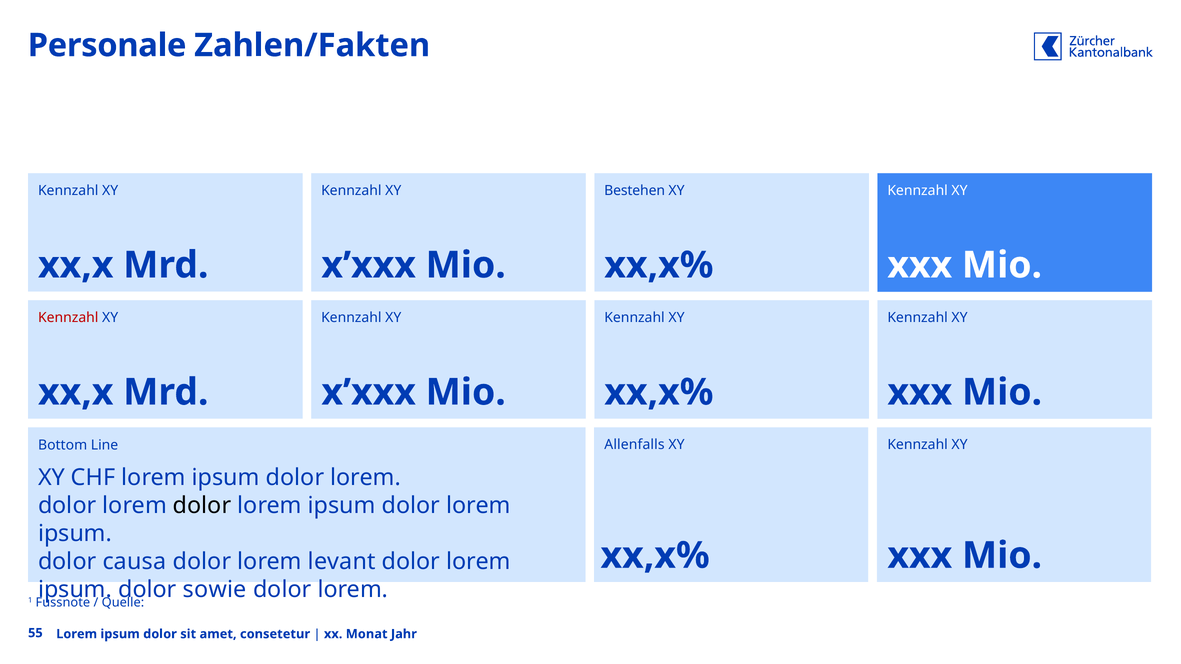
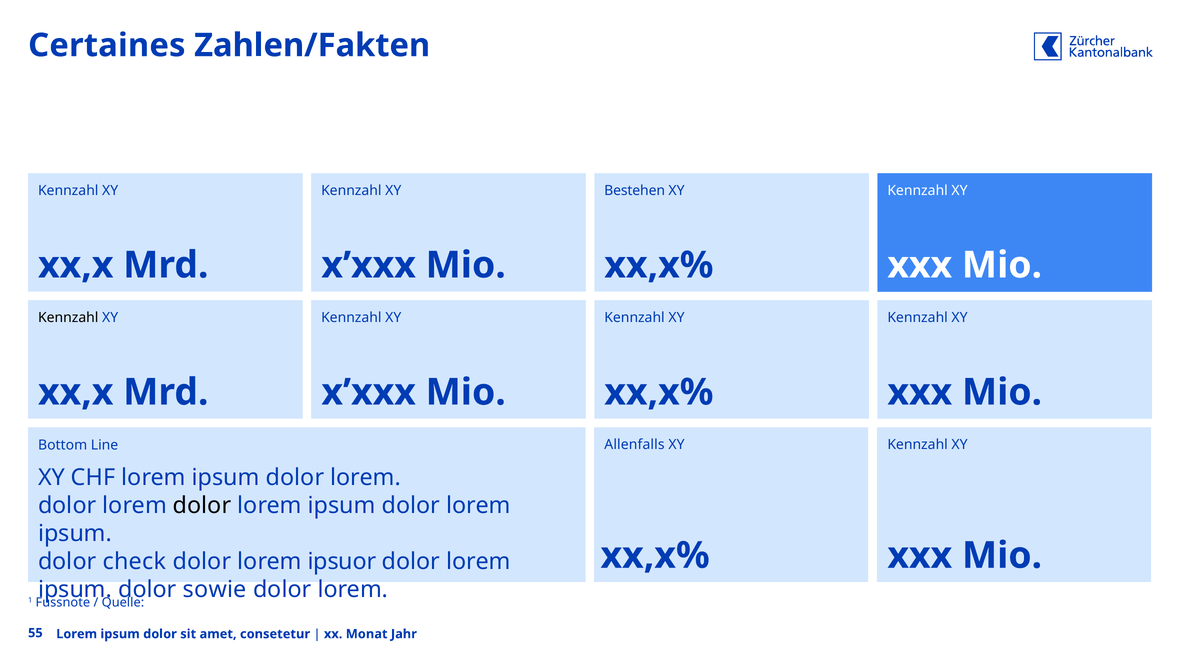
Personale: Personale -> Certaines
Kennzahl at (68, 318) colour: red -> black
causa: causa -> check
levant: levant -> ipsuor
